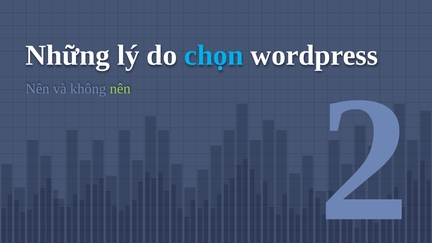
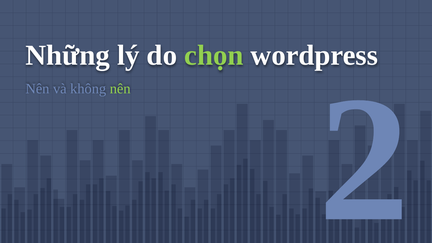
chọn colour: light blue -> light green
